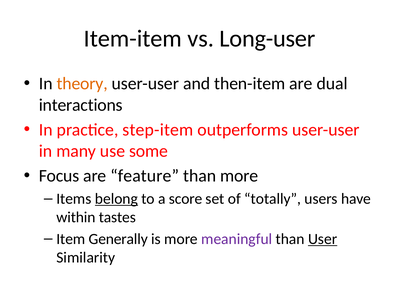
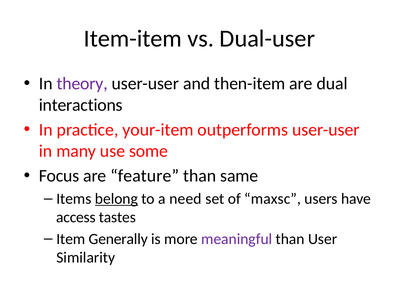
Long-user: Long-user -> Dual-user
theory colour: orange -> purple
step-item: step-item -> your-item
than more: more -> same
score: score -> need
totally: totally -> maxsc
within: within -> access
User underline: present -> none
